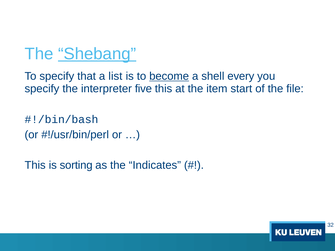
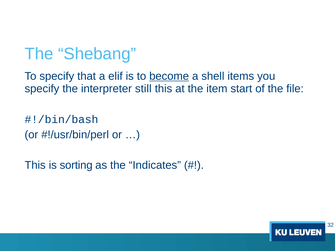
Shebang underline: present -> none
list: list -> elif
every: every -> items
five: five -> still
